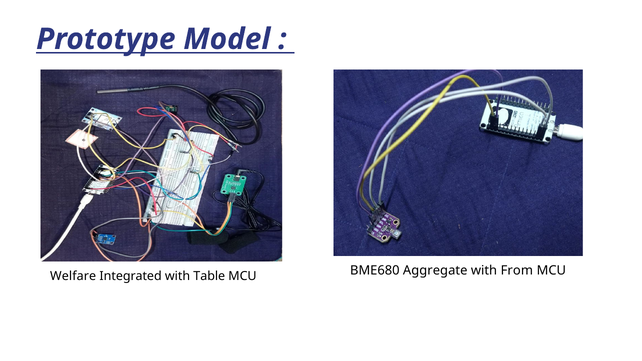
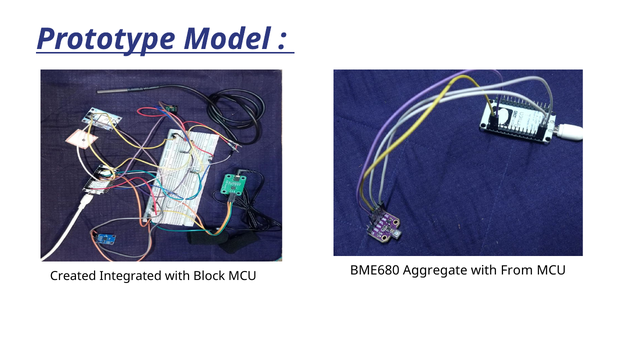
Welfare: Welfare -> Created
Table: Table -> Block
